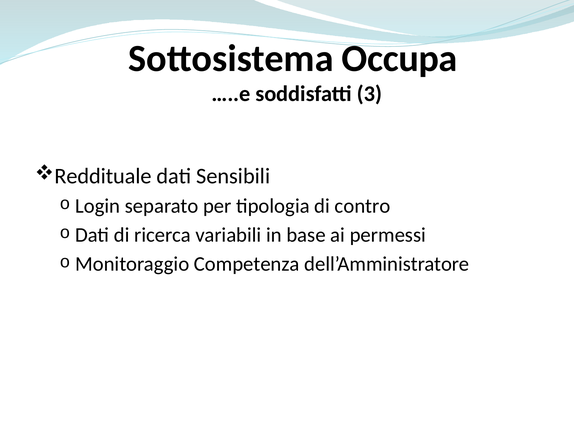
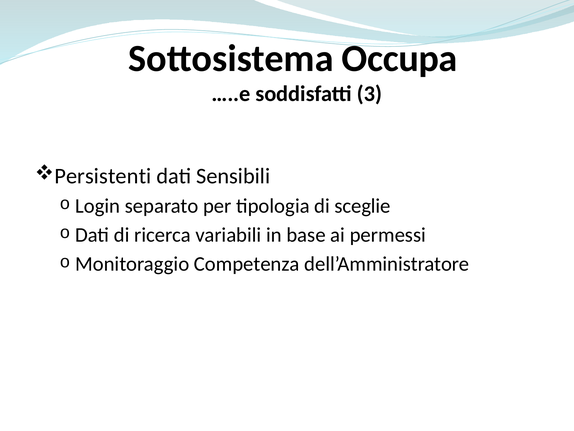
Reddituale: Reddituale -> Persistenti
contro: contro -> sceglie
